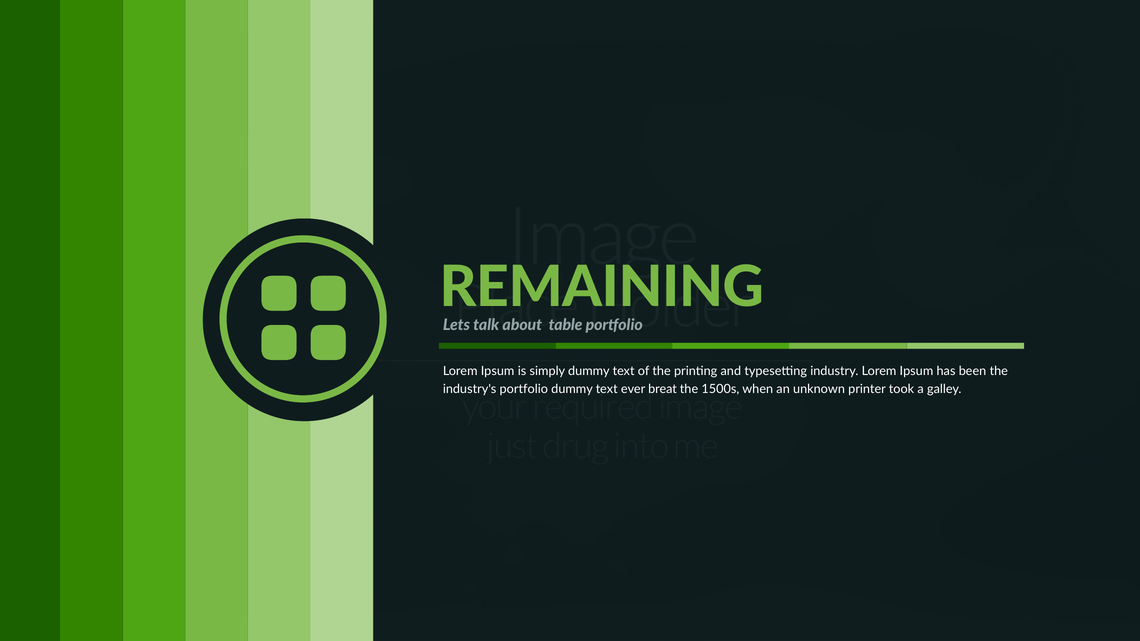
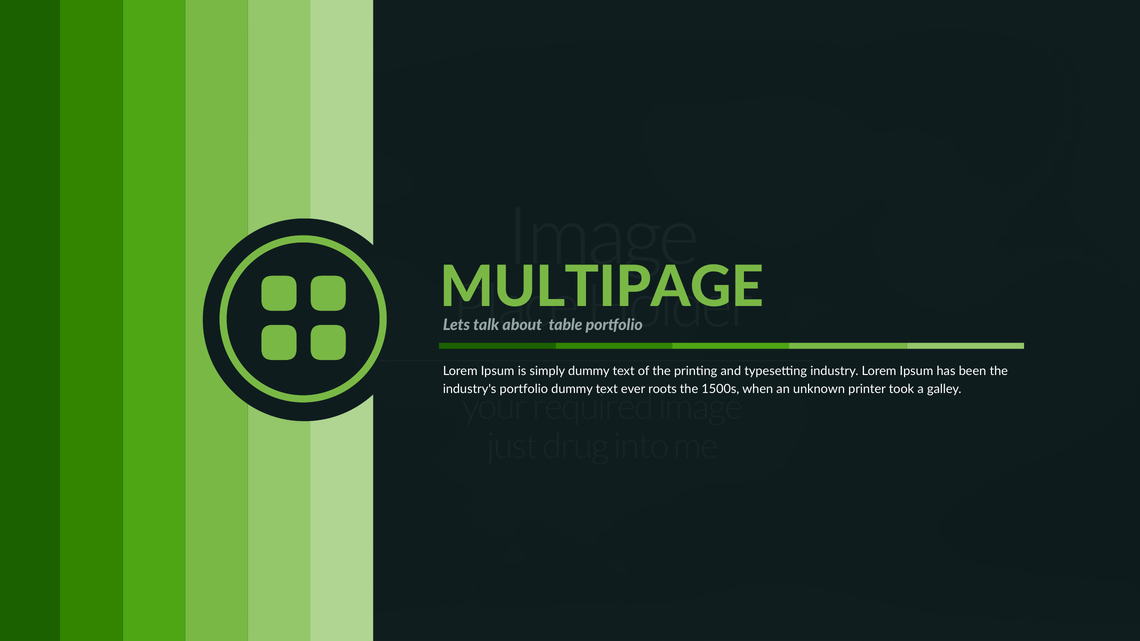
REMAINING: REMAINING -> MULTIPAGE
breat: breat -> roots
